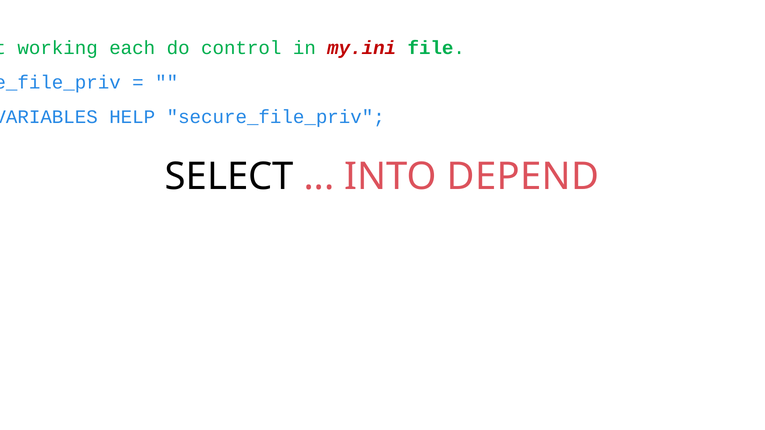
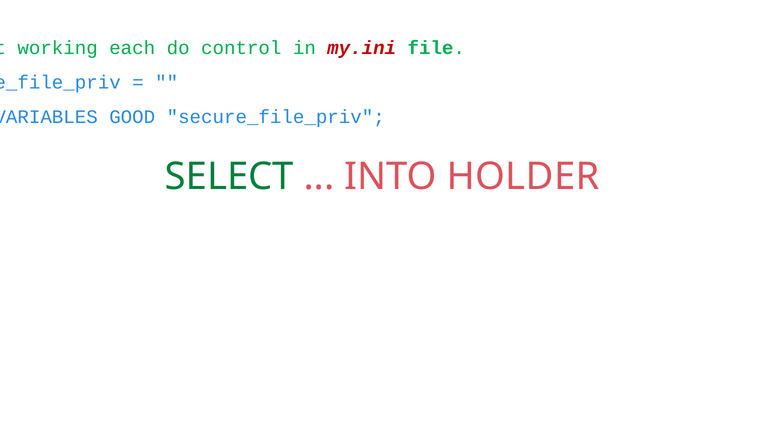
HELP: HELP -> GOOD
SELECT colour: black -> green
DEPEND: DEPEND -> HOLDER
